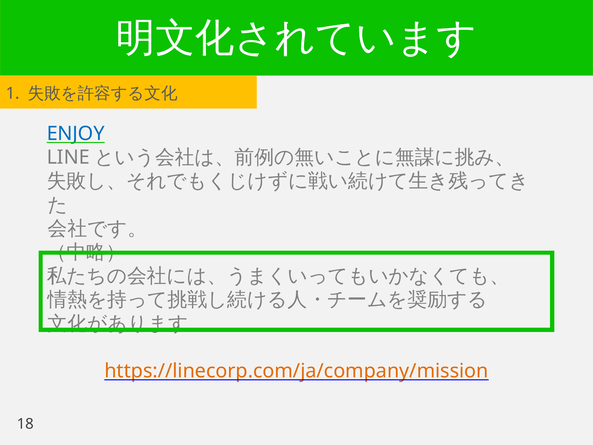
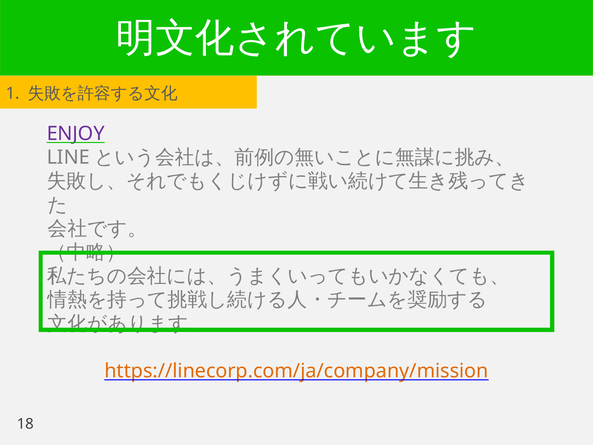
ENJOY colour: blue -> purple
